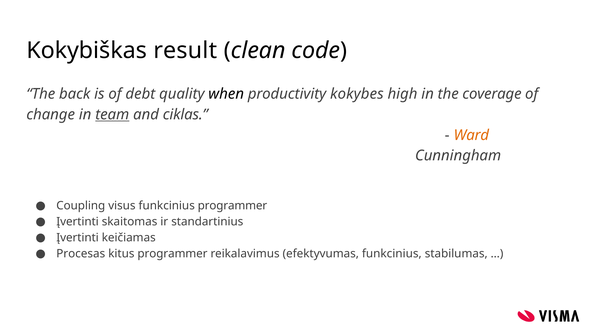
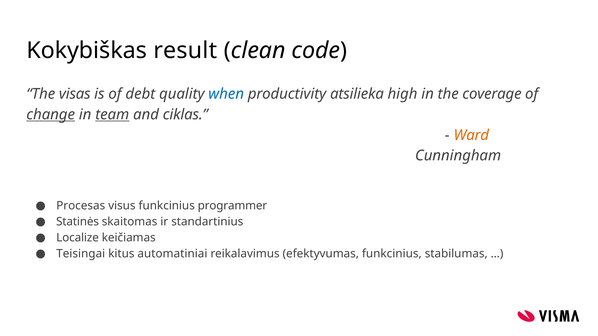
back: back -> visas
when colour: black -> blue
kokybes: kokybes -> atsilieka
change underline: none -> present
Coupling: Coupling -> Procesas
Įvertinti at (78, 222): Įvertinti -> Statinės
Įvertinti at (78, 238): Įvertinti -> Localize
Procesas: Procesas -> Teisingai
kitus programmer: programmer -> automatiniai
